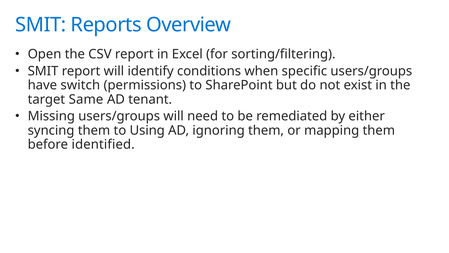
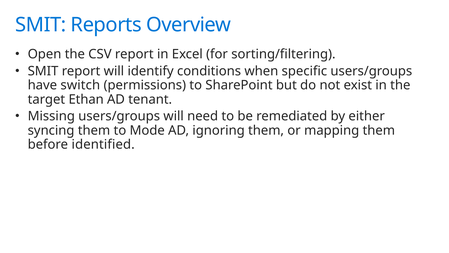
Same: Same -> Ethan
Using: Using -> Mode
